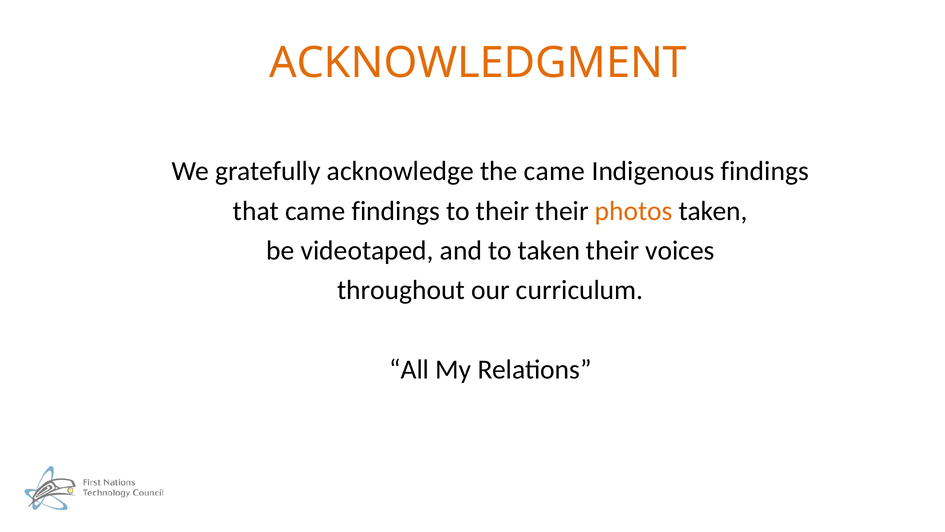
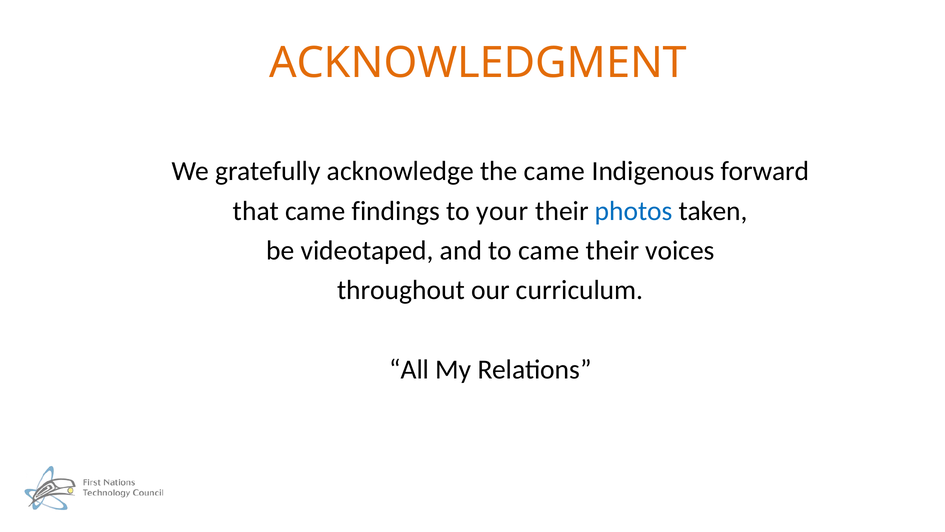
Indigenous findings: findings -> forward
to their: their -> your
photos colour: orange -> blue
to taken: taken -> came
